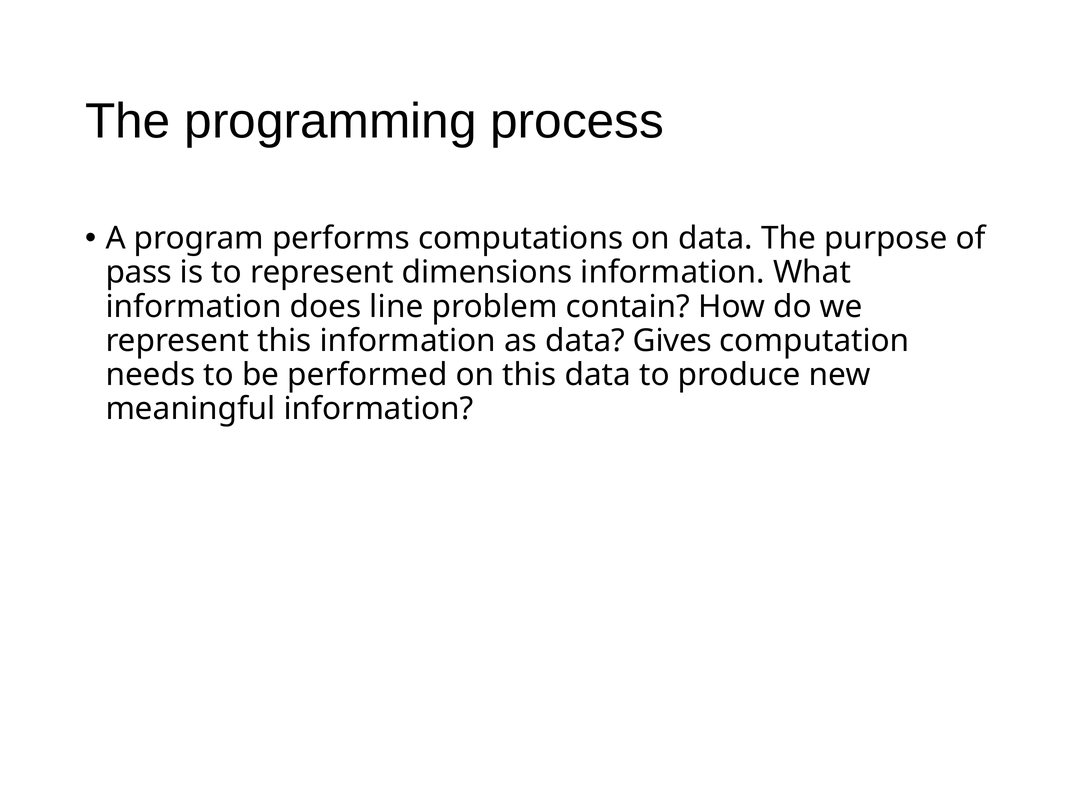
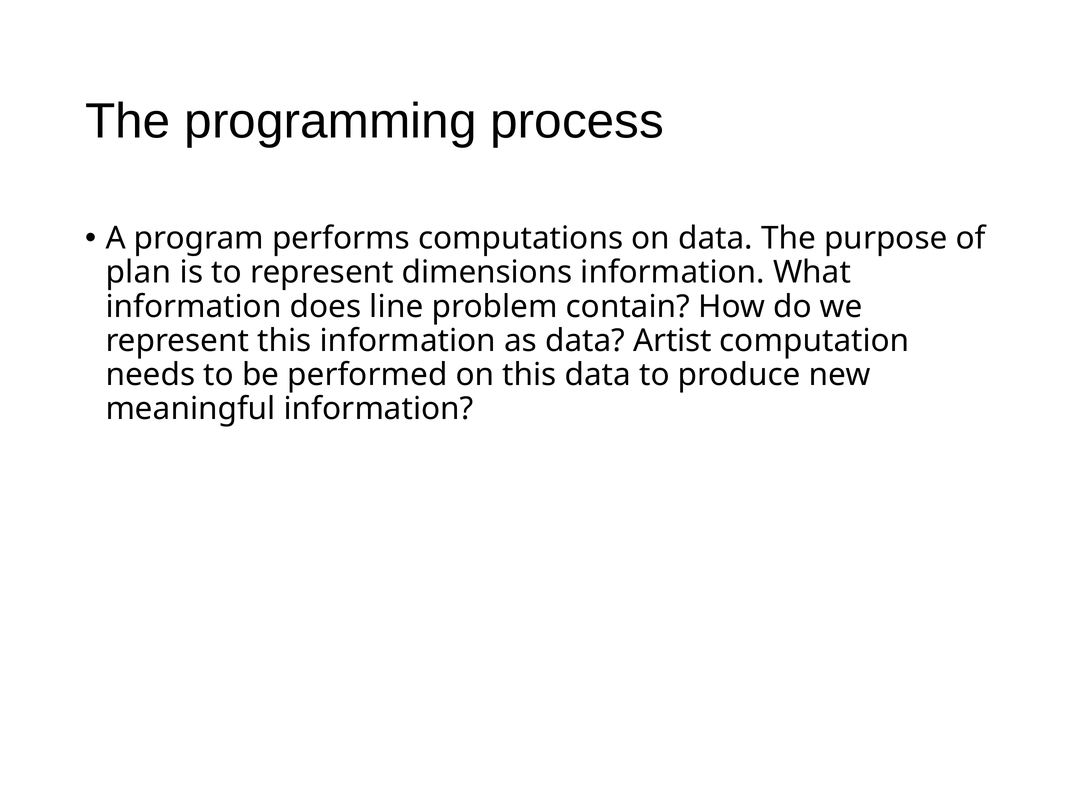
pass: pass -> plan
Gives: Gives -> Artist
